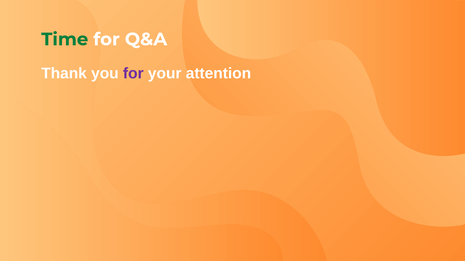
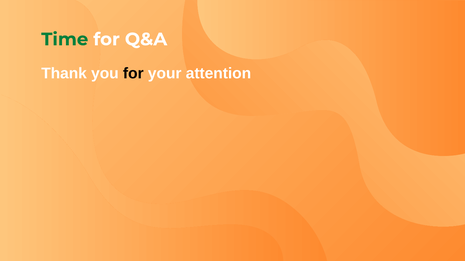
for at (133, 74) colour: purple -> black
